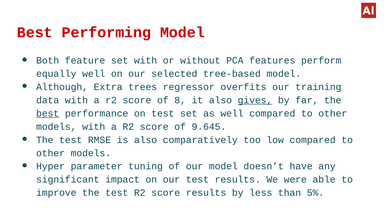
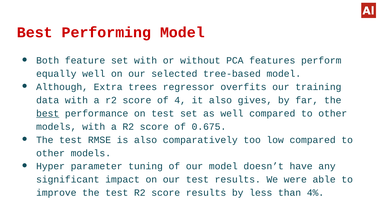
8: 8 -> 4
gives underline: present -> none
9.645: 9.645 -> 0.675
5%: 5% -> 4%
